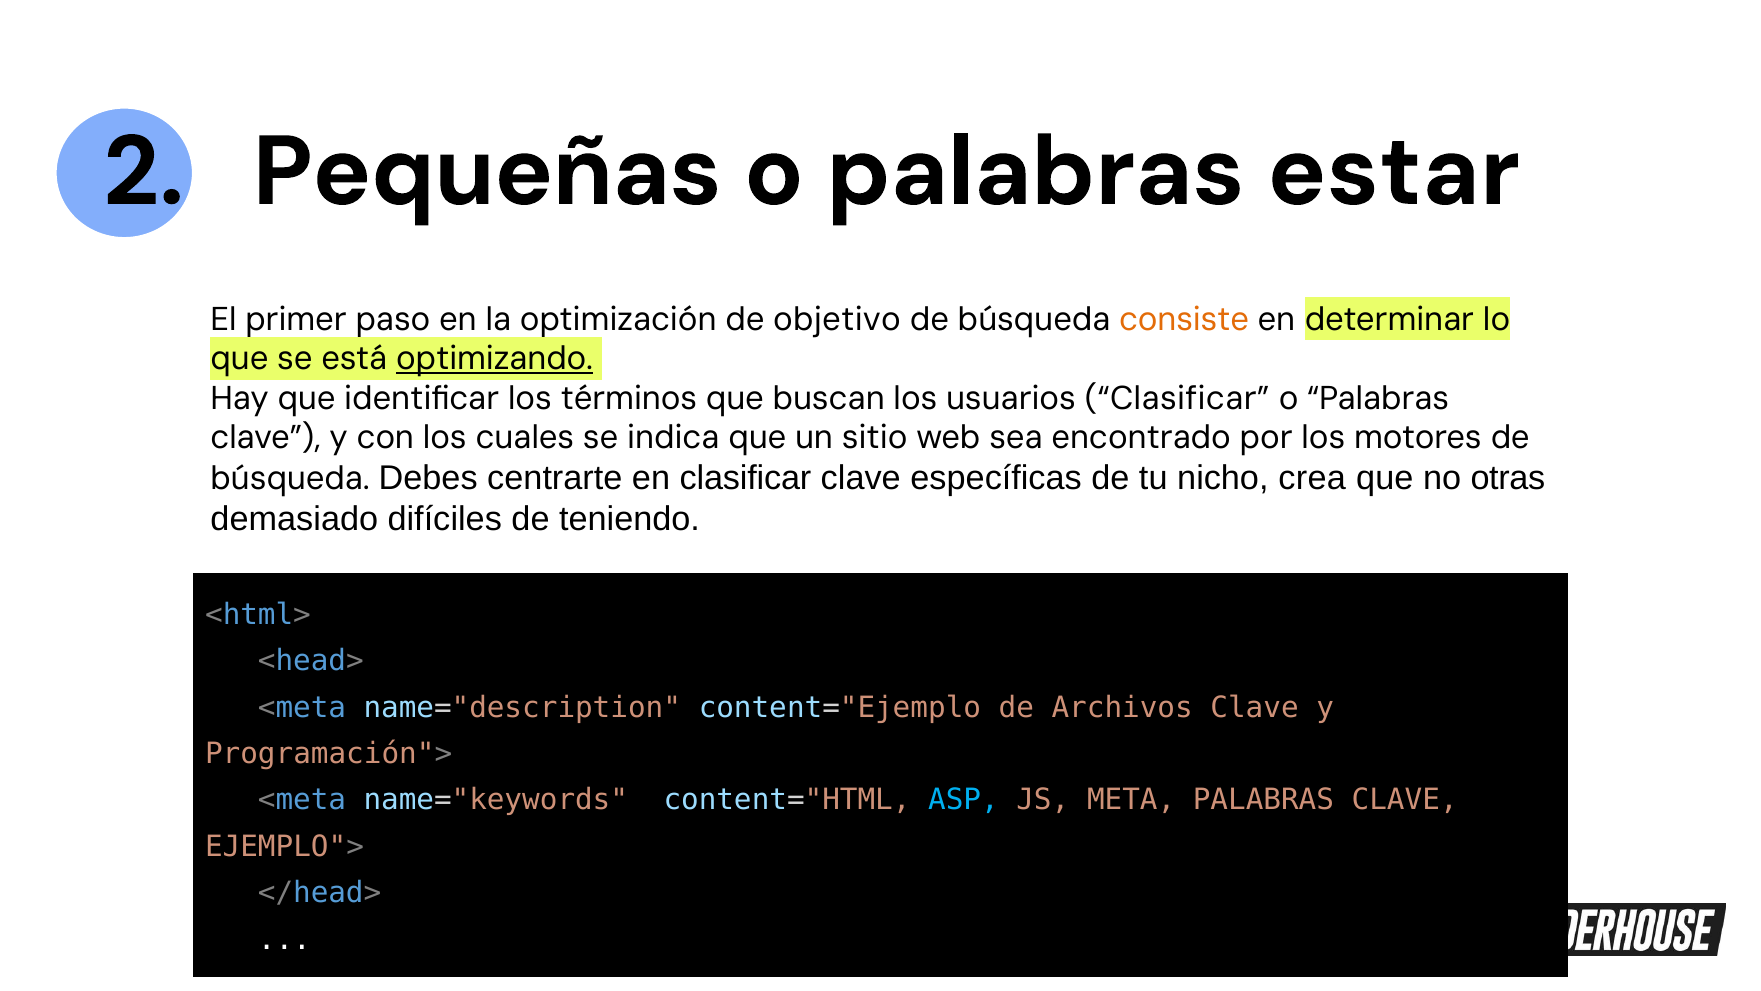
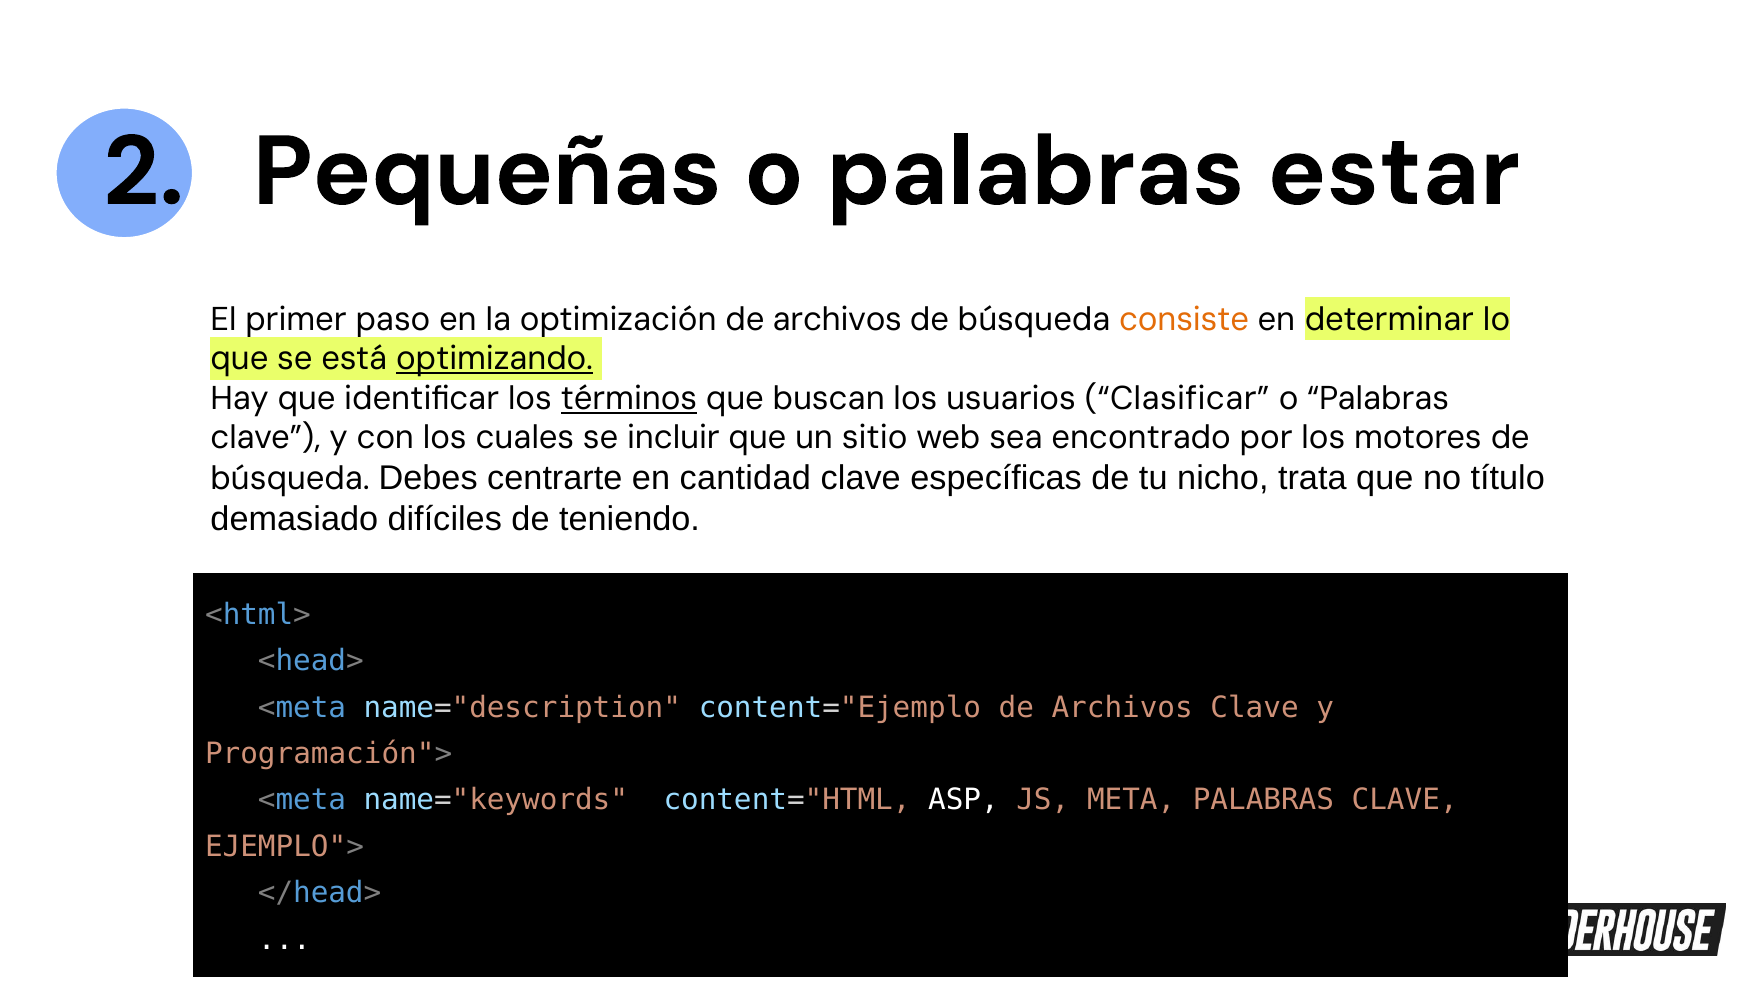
optimización de objetivo: objetivo -> archivos
términos underline: none -> present
indica: indica -> incluir
en clasificar: clasificar -> cantidad
crea: crea -> trata
otras: otras -> título
ASP colour: light blue -> white
